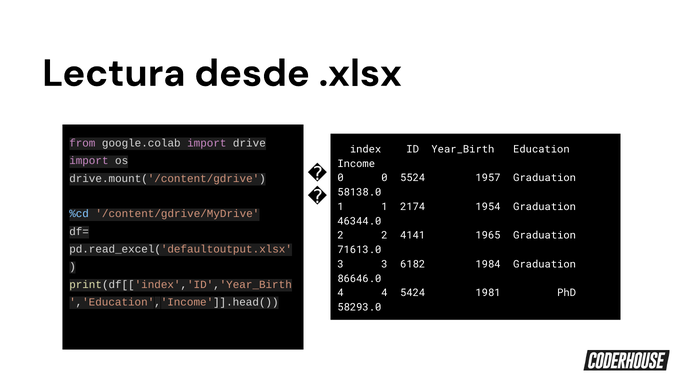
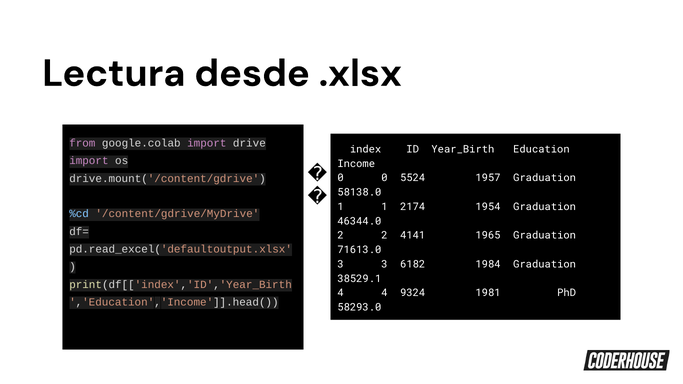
86646.0: 86646.0 -> 38529.1
5424: 5424 -> 9324
